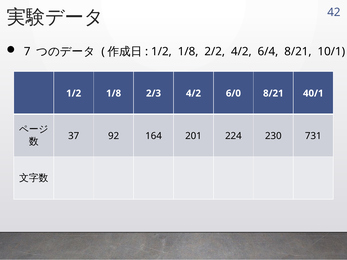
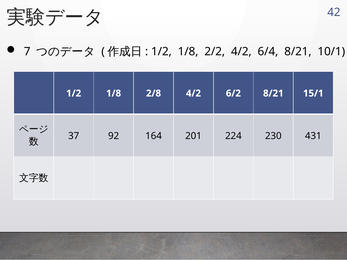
2/3: 2/3 -> 2/8
6/0: 6/0 -> 6/2
40/1: 40/1 -> 15/1
731: 731 -> 431
